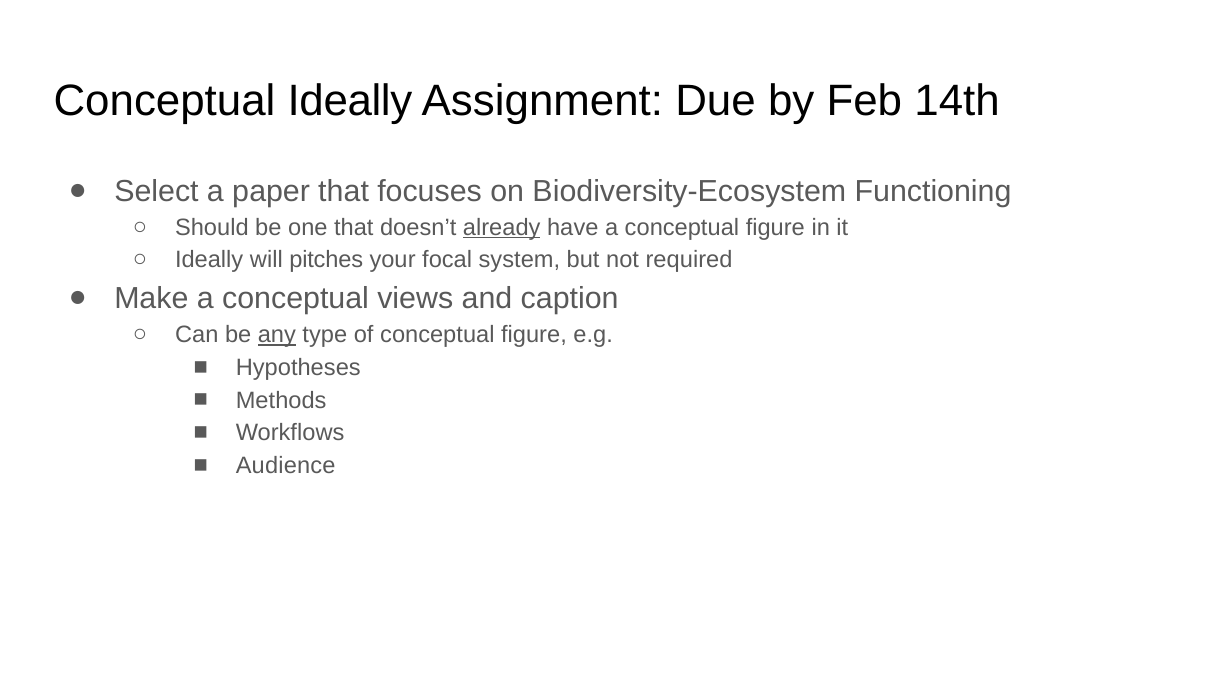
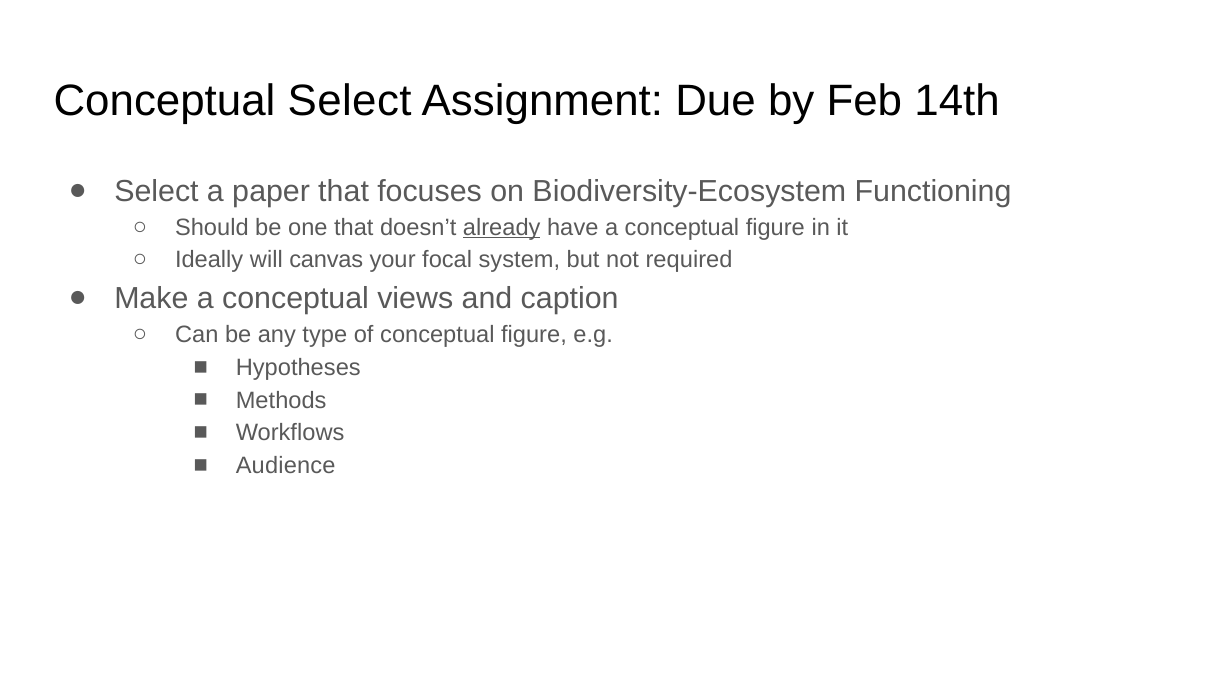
Conceptual Ideally: Ideally -> Select
pitches: pitches -> canvas
any underline: present -> none
